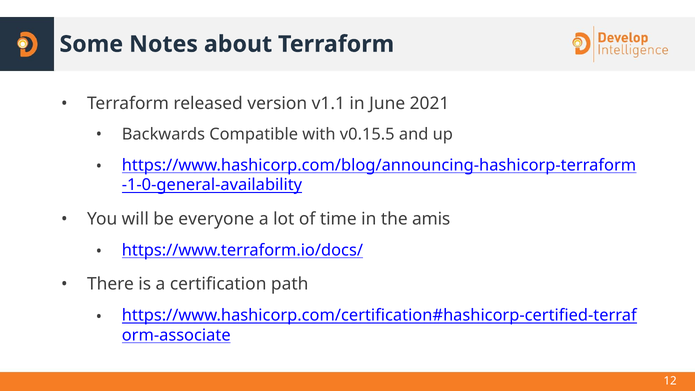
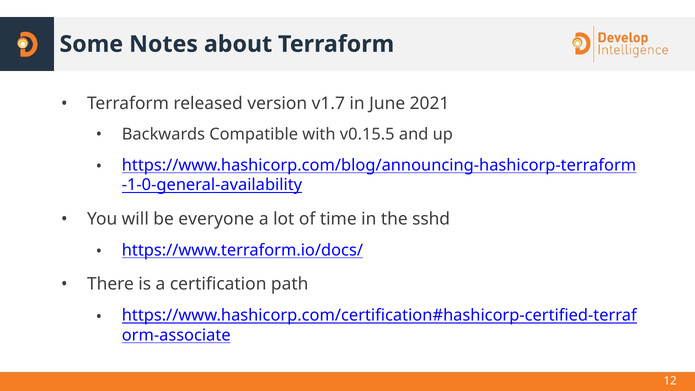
v1.1: v1.1 -> v1.7
amis: amis -> sshd
